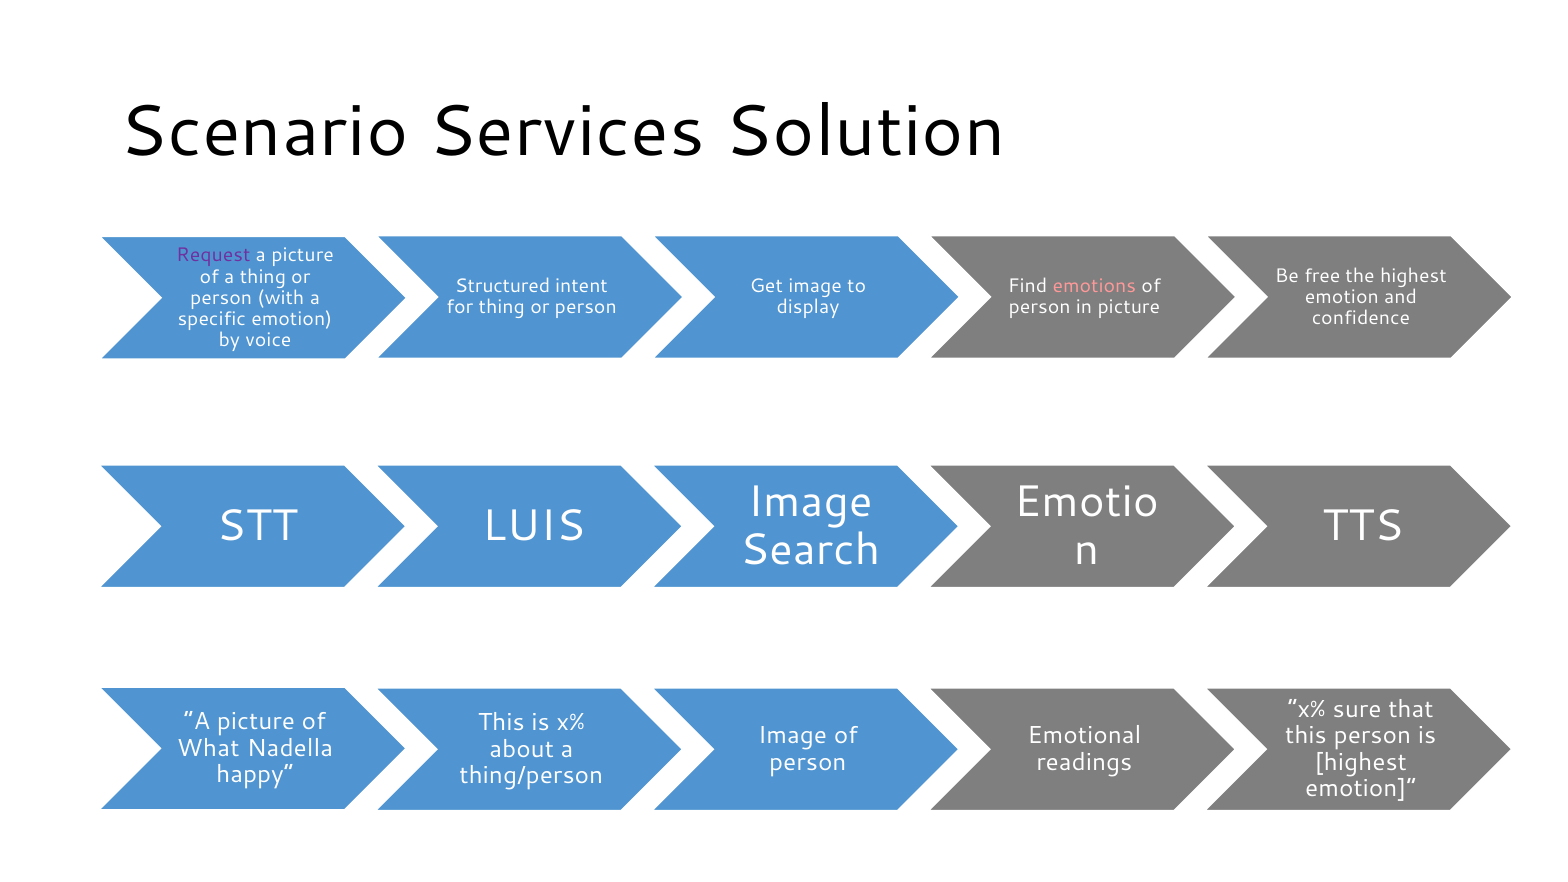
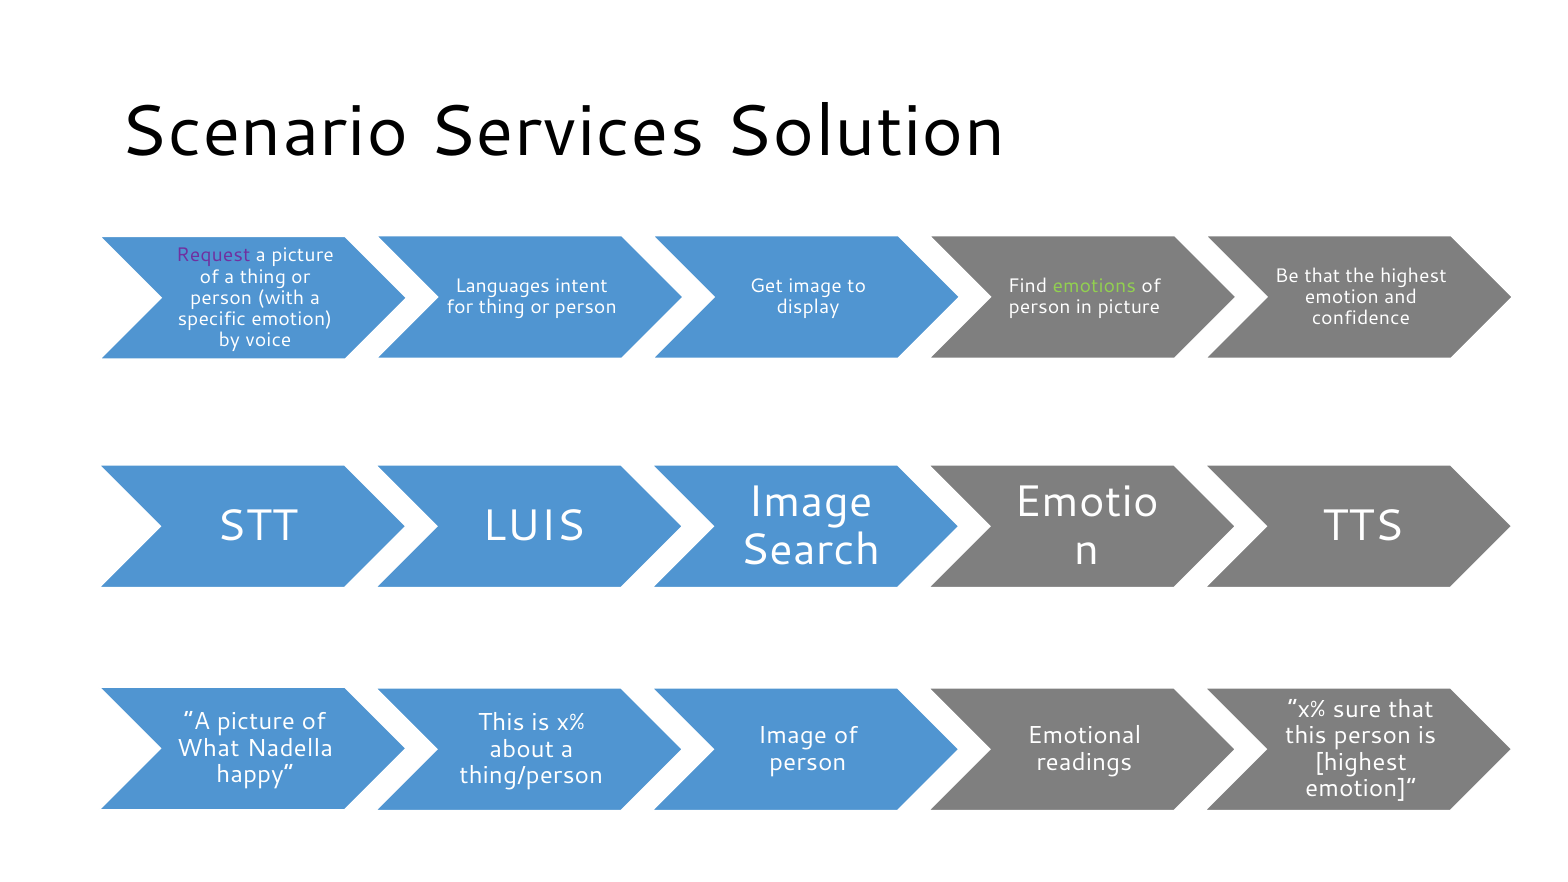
Be free: free -> that
Structured: Structured -> Languages
emotions colour: pink -> light green
